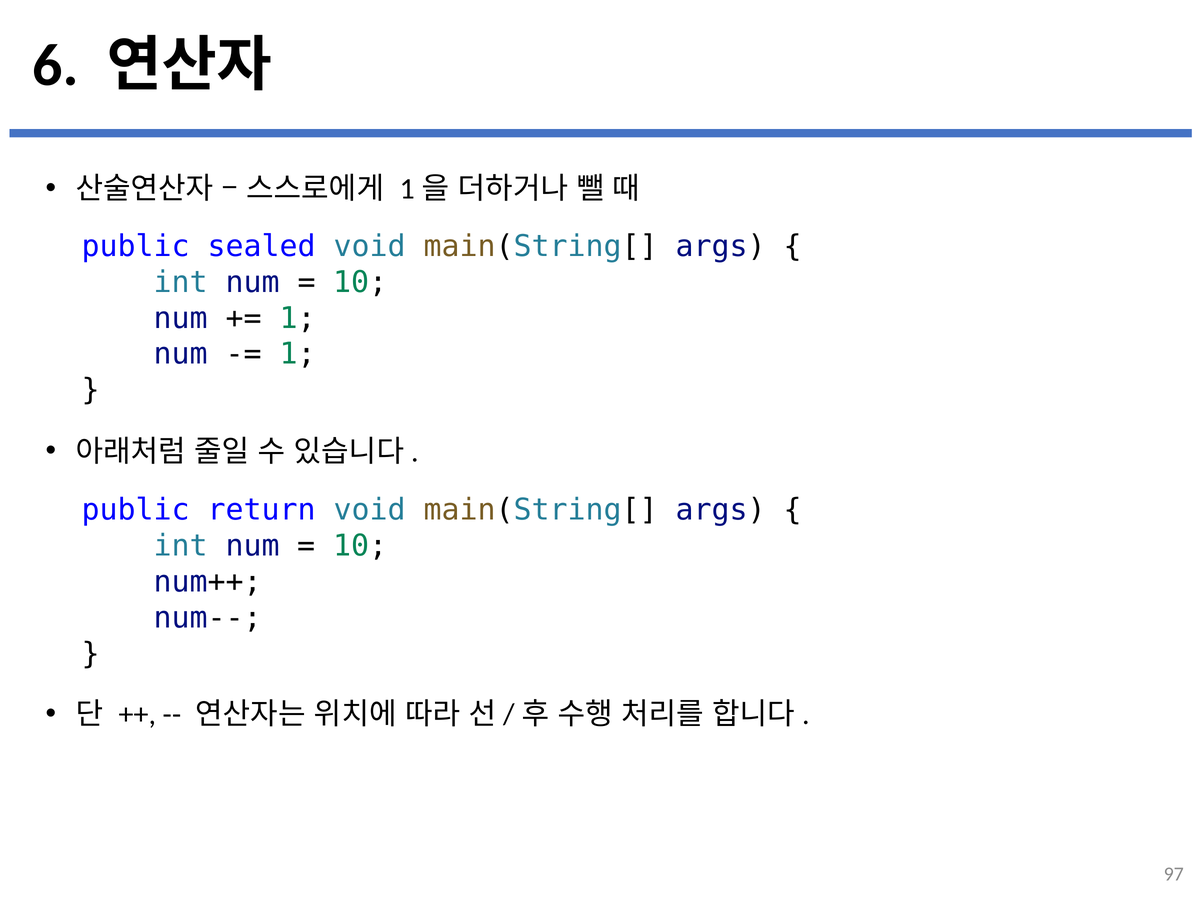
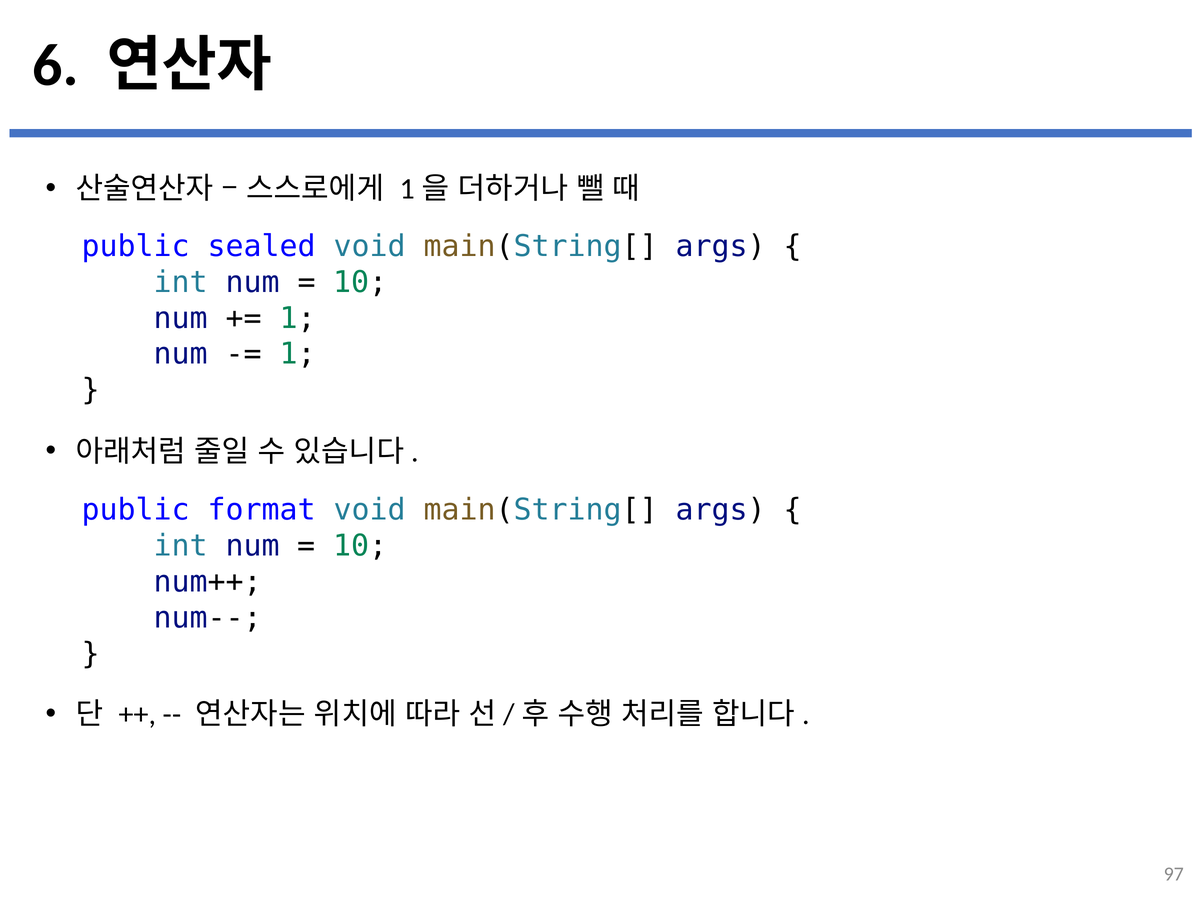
return: return -> format
